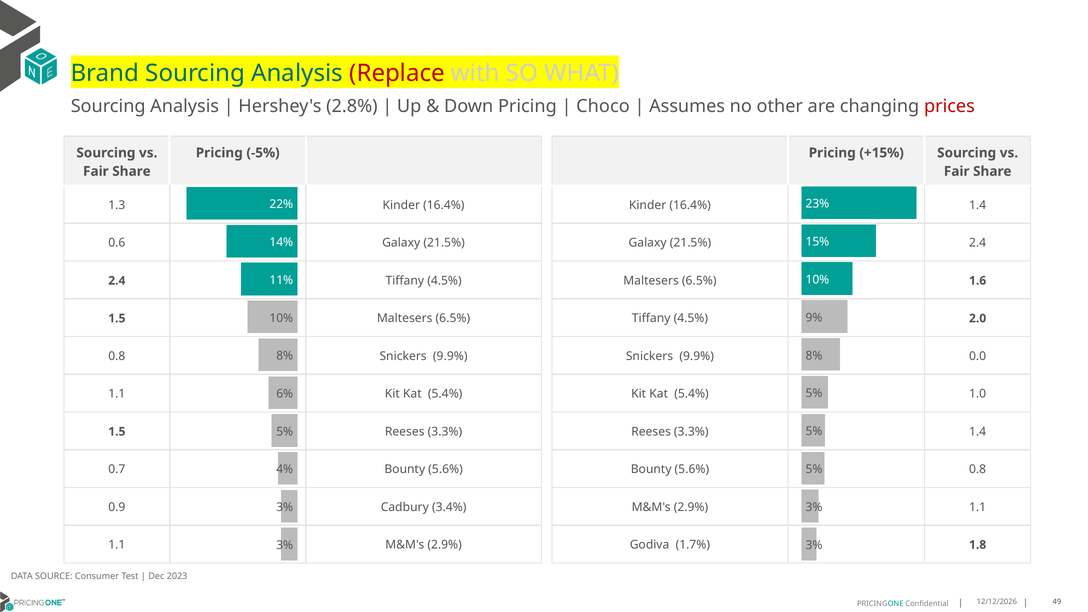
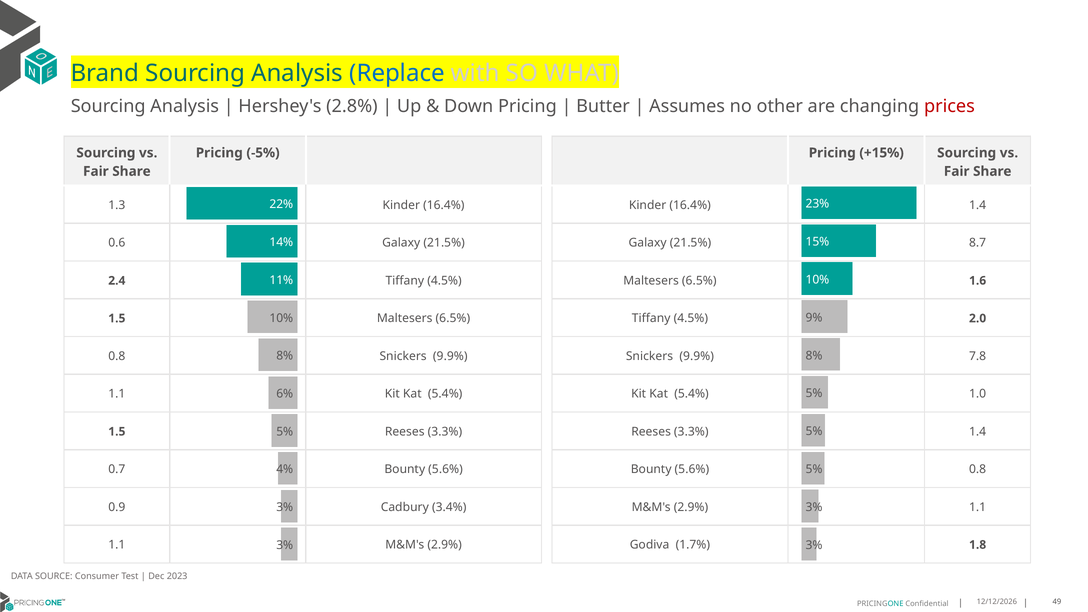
Replace colour: red -> blue
Choco: Choco -> Butter
2.4 at (978, 243): 2.4 -> 8.7
0.0: 0.0 -> 7.8
